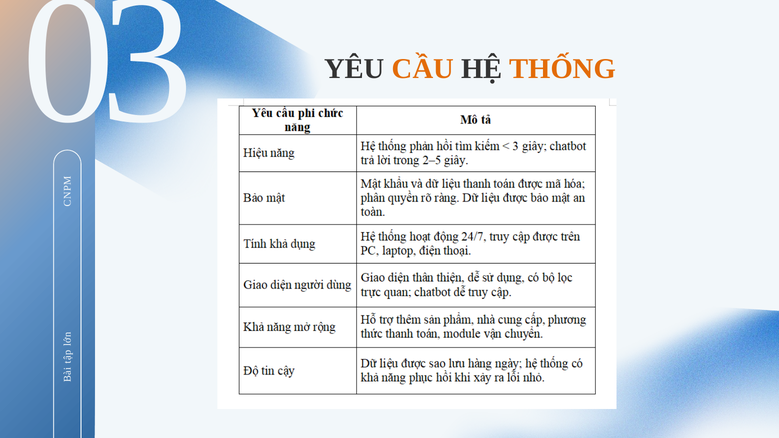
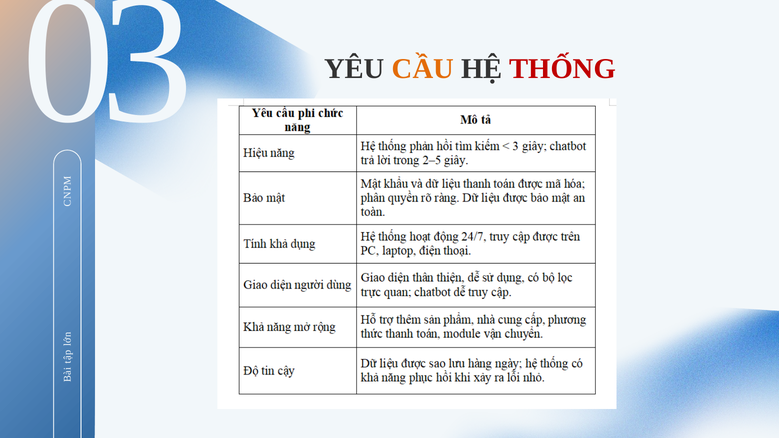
THỐNG colour: orange -> red
